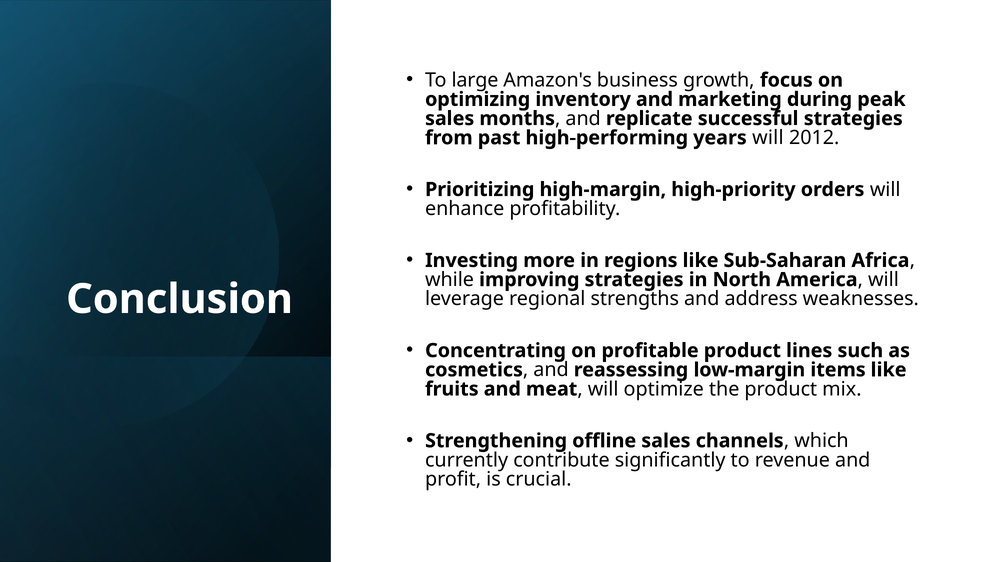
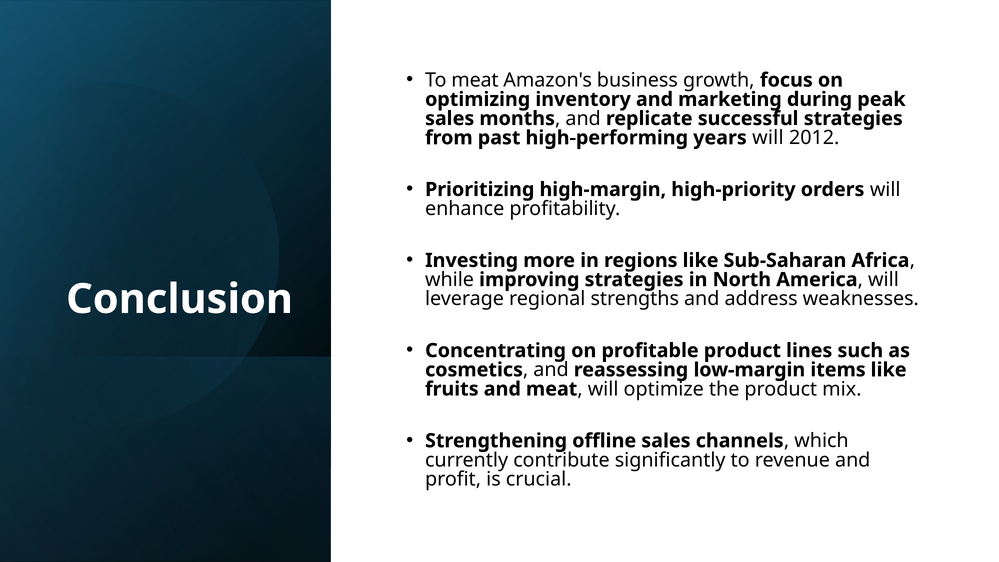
To large: large -> meat
